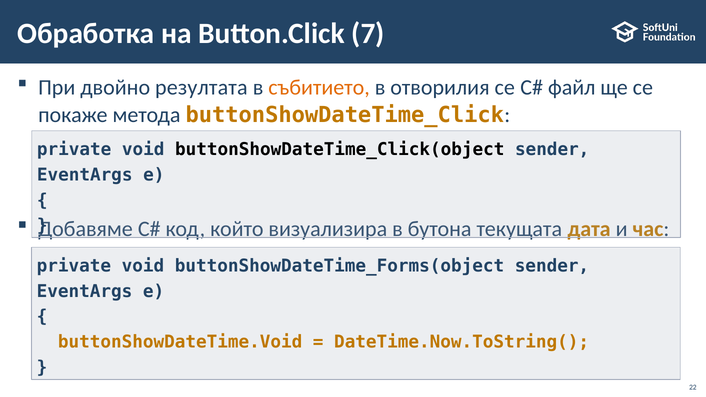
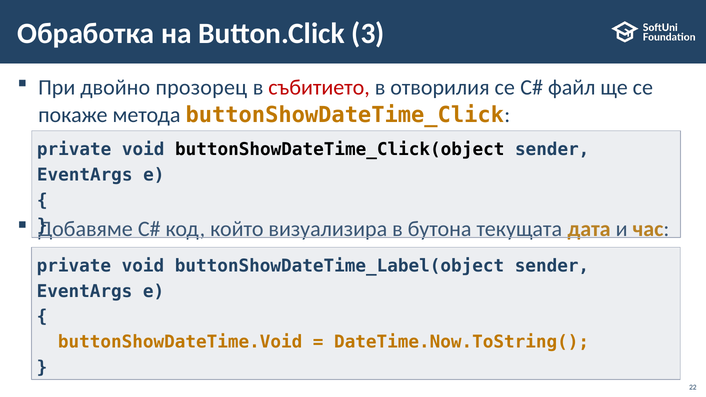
7: 7 -> 3
резултата: резултата -> прозорец
събитието colour: orange -> red
buttonShowDateTime_Forms(object: buttonShowDateTime_Forms(object -> buttonShowDateTime_Label(object
